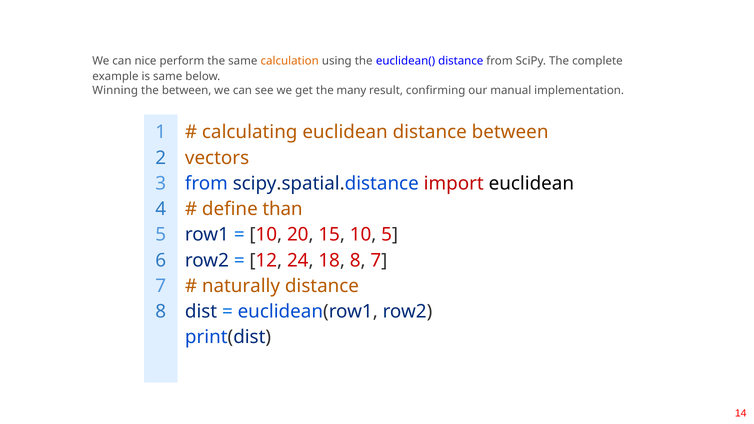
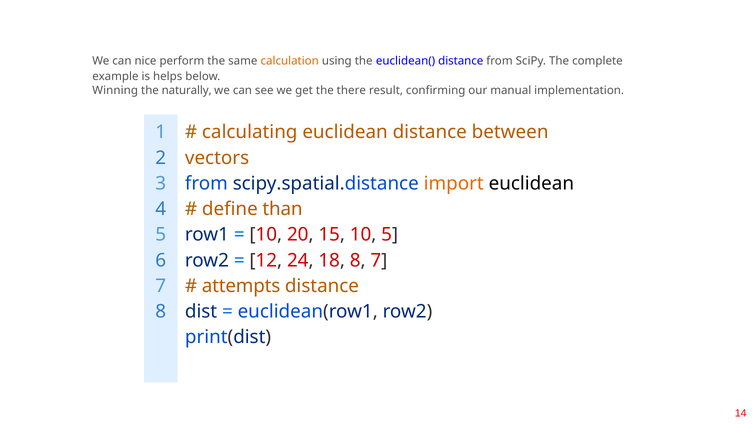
is same: same -> helps
the between: between -> naturally
many: many -> there
import colour: red -> orange
naturally: naturally -> attempts
